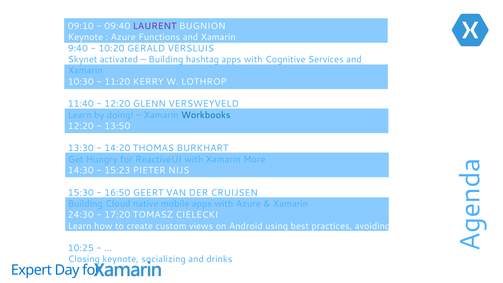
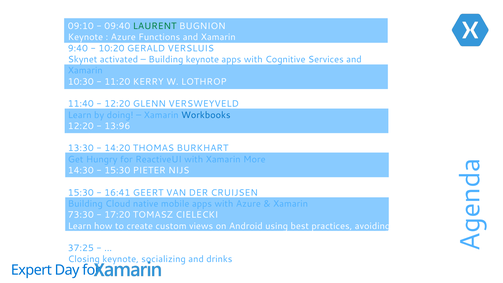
LAURENT colour: purple -> green
Building hashtag: hashtag -> keynote
13:50: 13:50 -> 13:96
15:23 at (117, 170): 15:23 -> 15:30
16:50: 16:50 -> 16:41
24:30: 24:30 -> 73:30
10:25: 10:25 -> 37:25
